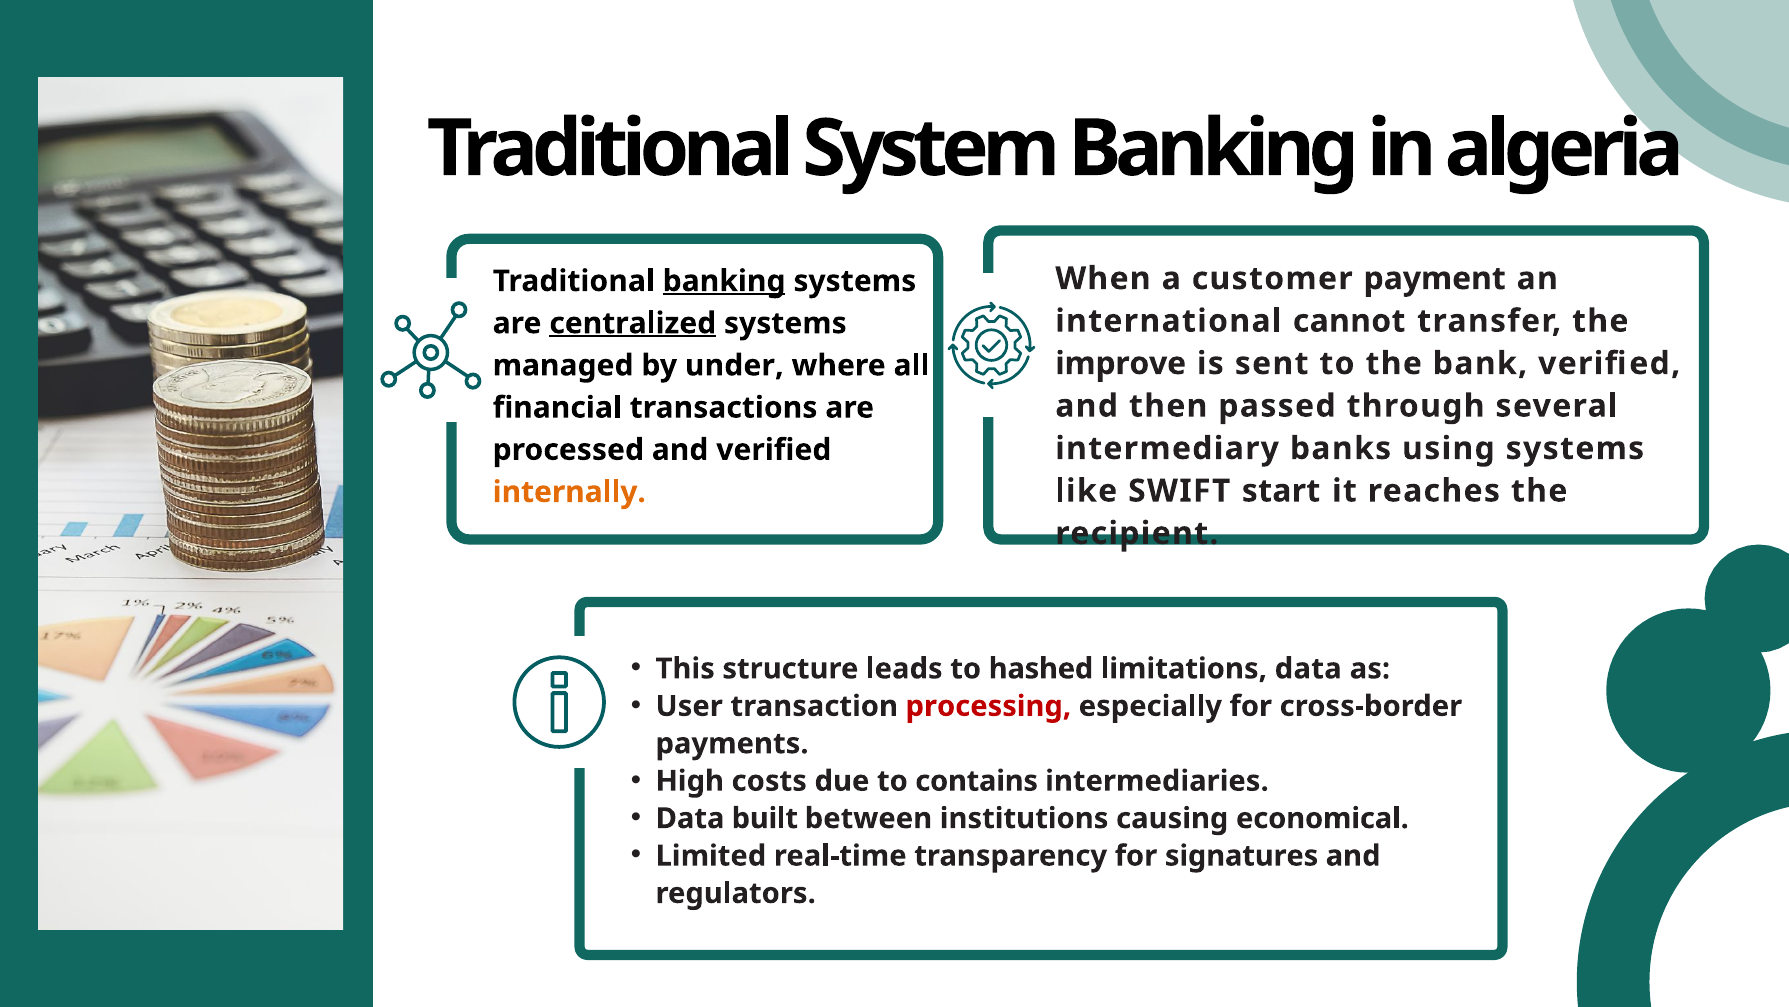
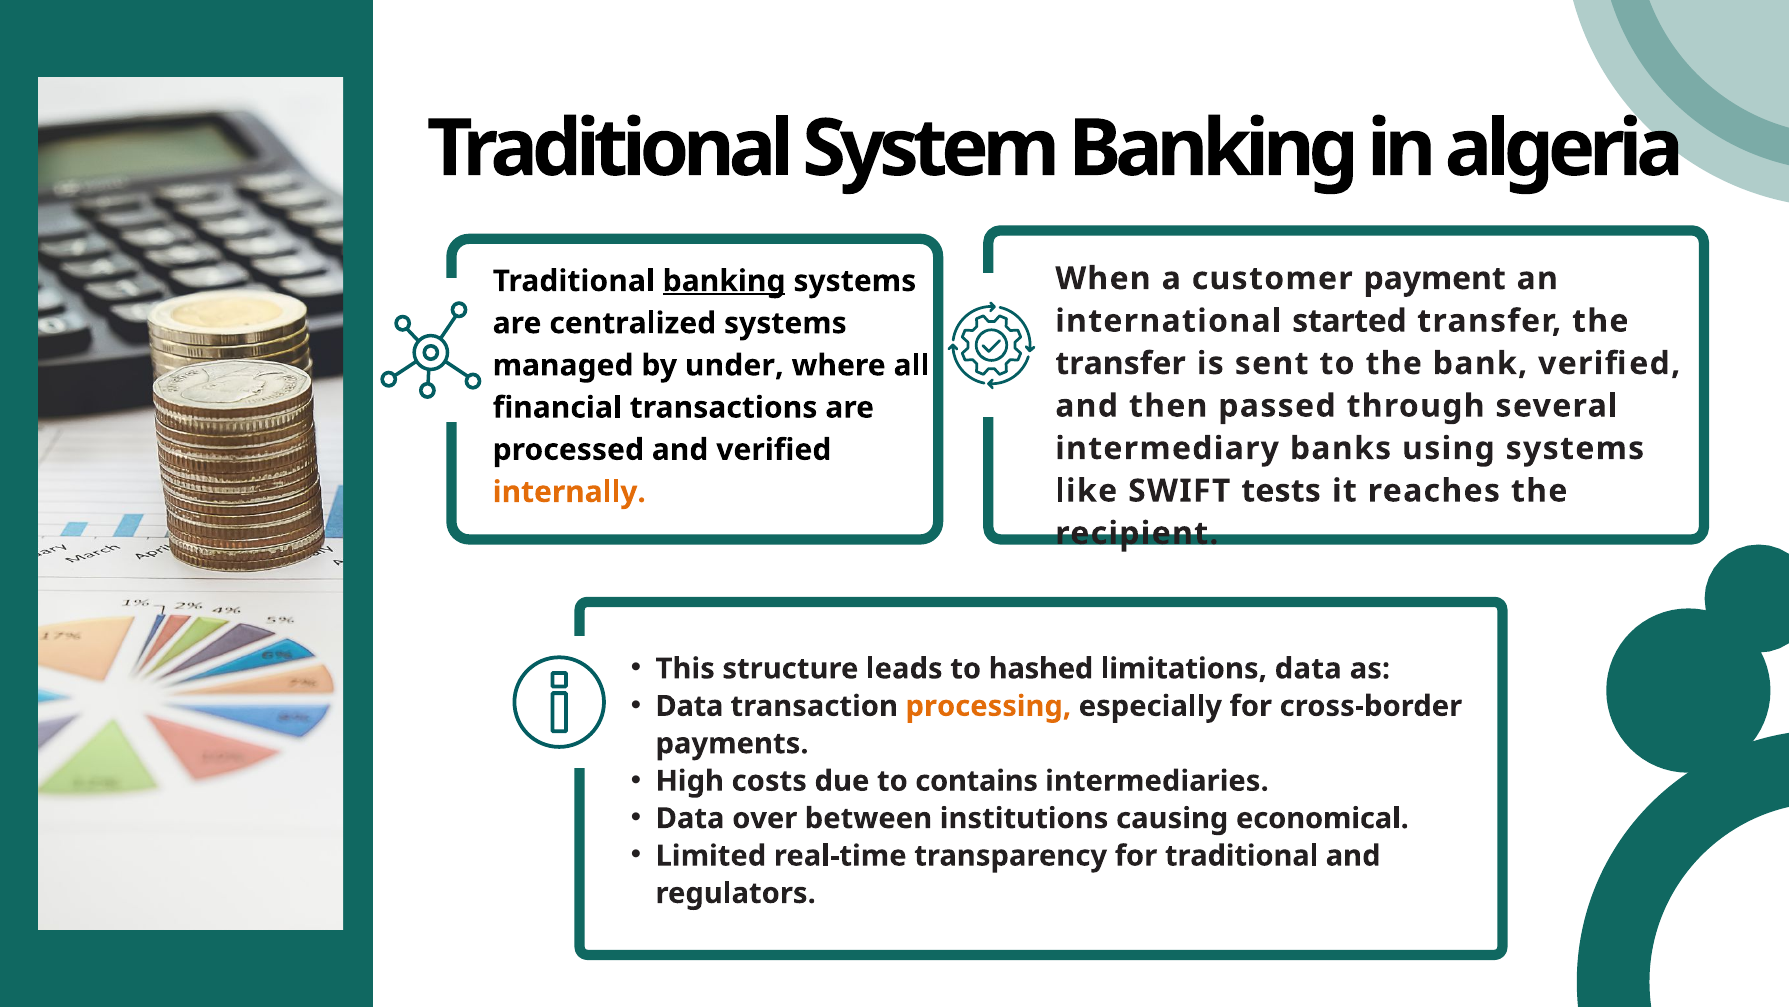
cannot: cannot -> started
centralized underline: present -> none
improve at (1121, 363): improve -> transfer
start: start -> tests
User at (689, 706): User -> Data
processing colour: red -> orange
built: built -> over
for signatures: signatures -> traditional
